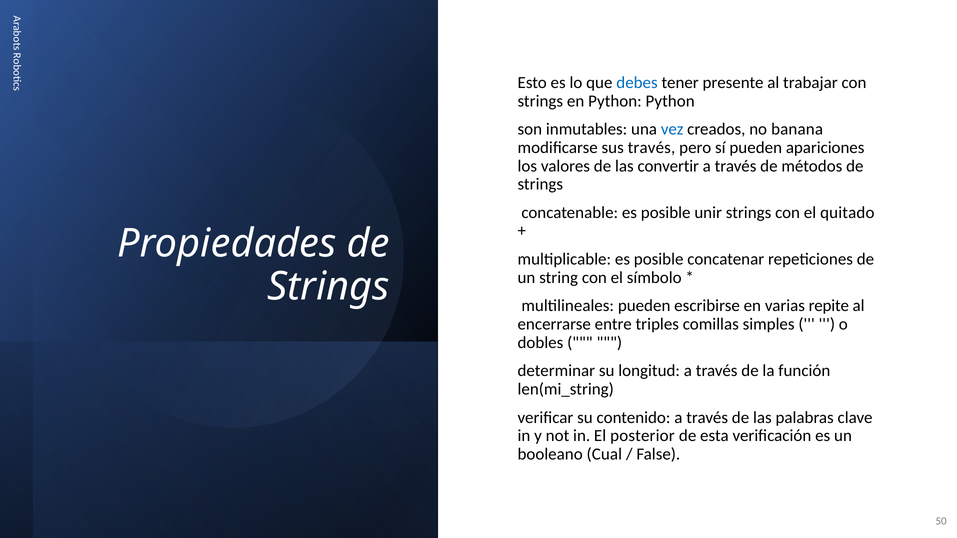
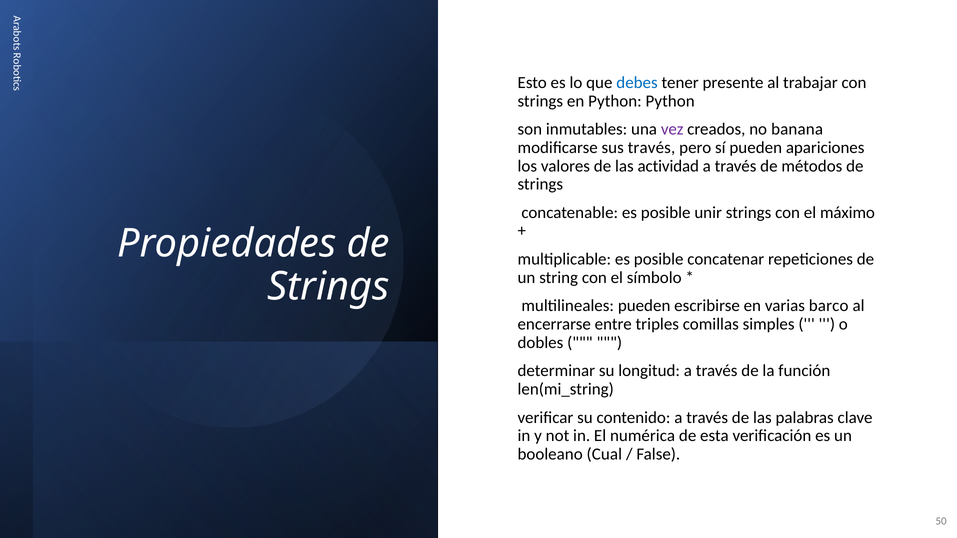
vez colour: blue -> purple
convertir: convertir -> actividad
quitado: quitado -> máximo
repite: repite -> barco
posterior: posterior -> numérica
